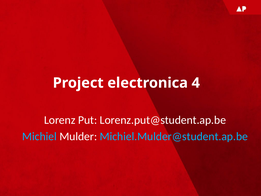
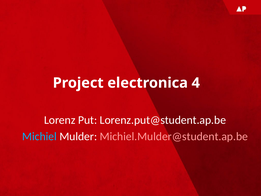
Michiel.Mulder@student.ap.be colour: light blue -> pink
